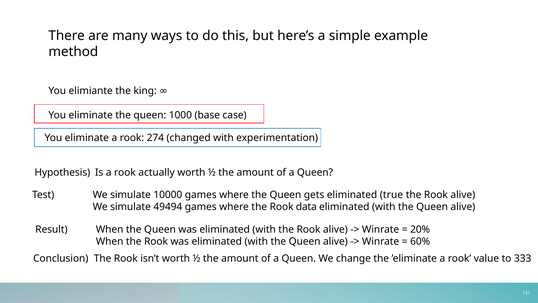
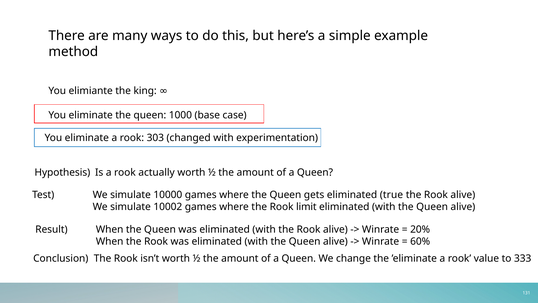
274: 274 -> 303
49494: 49494 -> 10002
data: data -> limit
